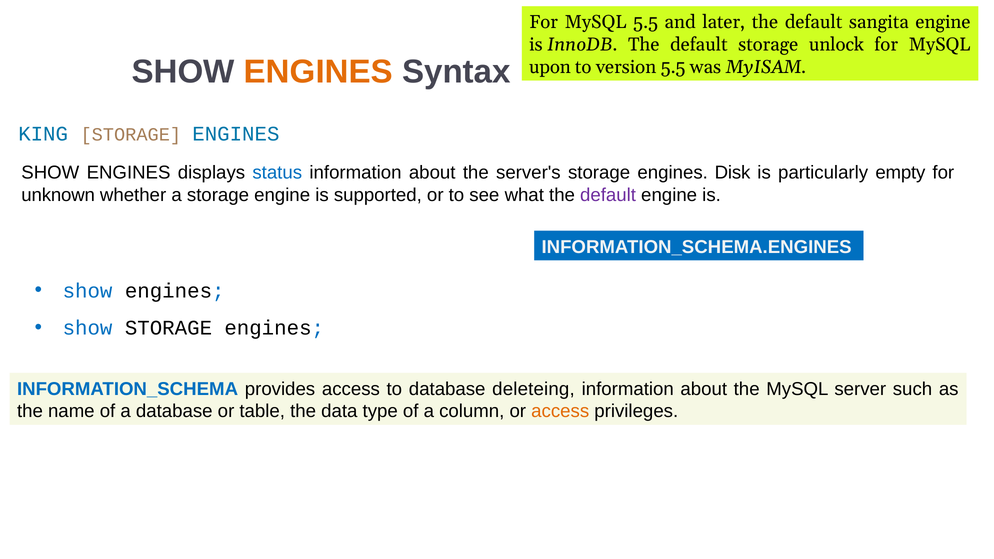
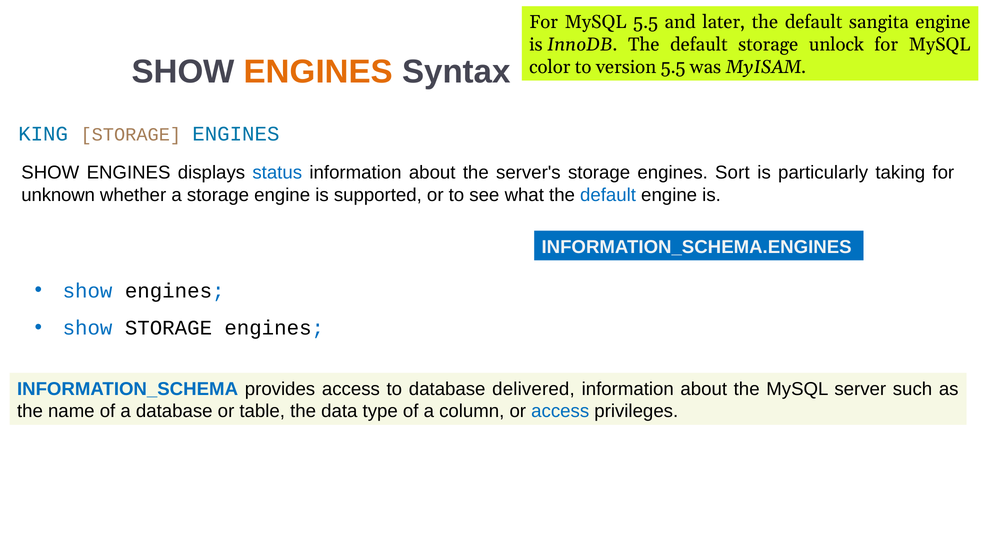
upon: upon -> color
Disk: Disk -> Sort
empty: empty -> taking
default at (608, 195) colour: purple -> blue
deleteing: deleteing -> delivered
access at (560, 411) colour: orange -> blue
